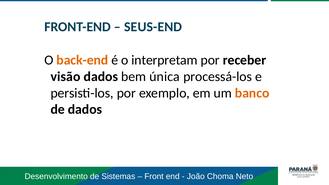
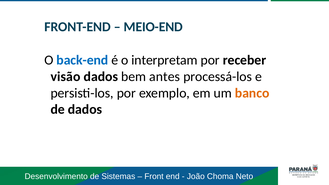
SEUS-END: SEUS-END -> MEIO-END
back-end colour: orange -> blue
única: única -> antes
